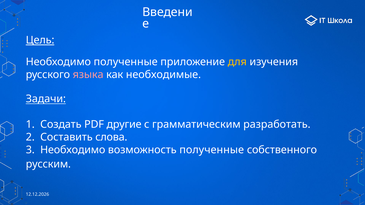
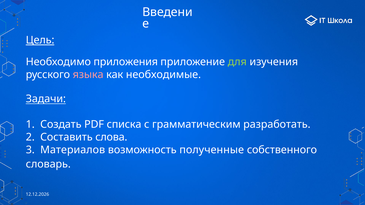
Необходимо полученные: полученные -> приложения
для colour: yellow -> light green
другие: другие -> списка
3 Необходимо: Необходимо -> Материалов
русским: русским -> словарь
